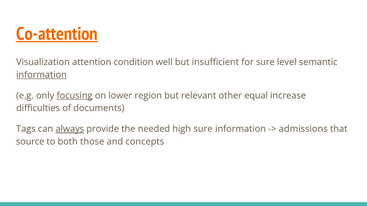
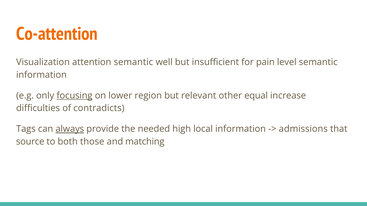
Co-attention underline: present -> none
attention condition: condition -> semantic
for sure: sure -> pain
information at (41, 75) underline: present -> none
documents: documents -> contradicts
high sure: sure -> local
concepts: concepts -> matching
